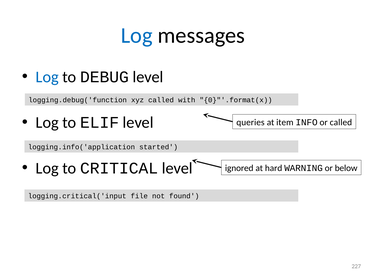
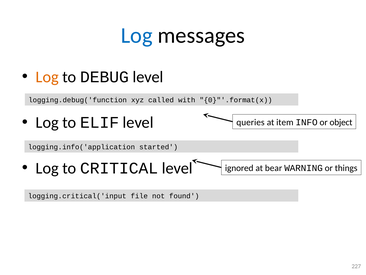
Log at (47, 77) colour: blue -> orange
or called: called -> object
hard: hard -> bear
below: below -> things
